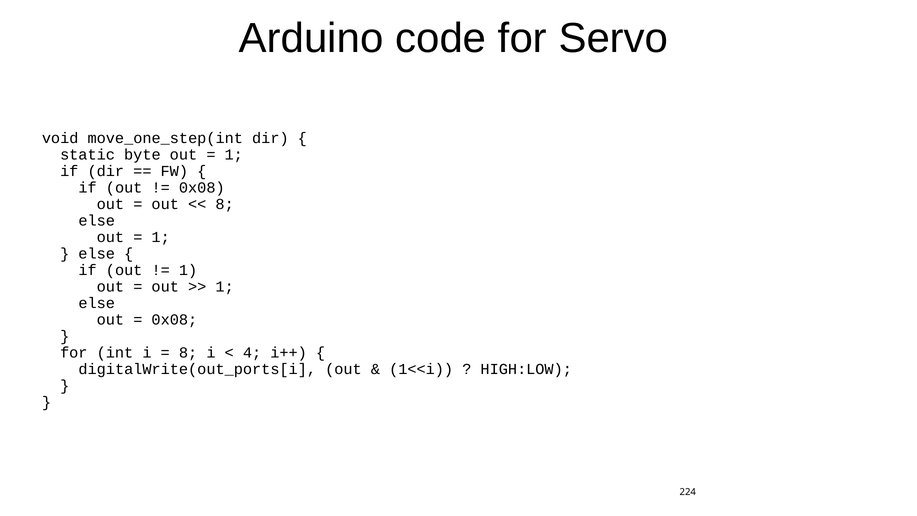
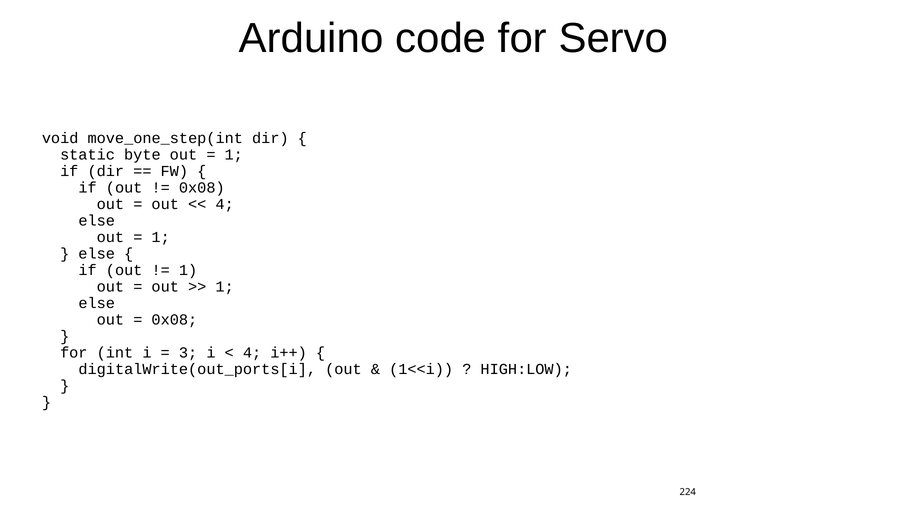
8 at (225, 204): 8 -> 4
8 at (188, 353): 8 -> 3
